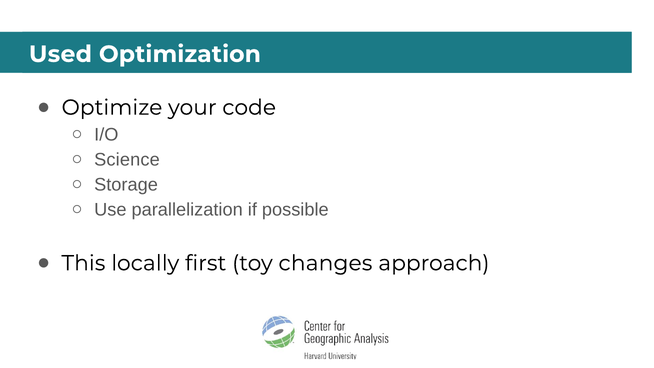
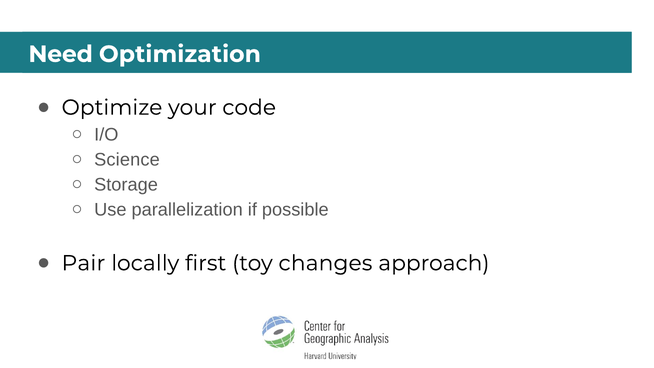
Used: Used -> Need
This: This -> Pair
